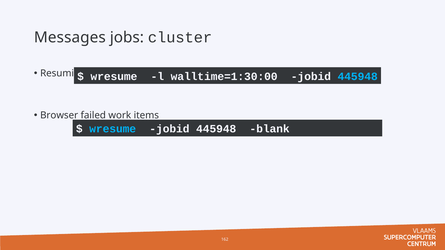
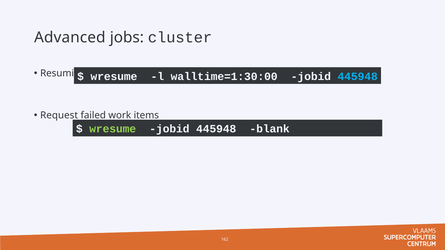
Messages: Messages -> Advanced
Browser: Browser -> Request
wresume at (113, 129) colour: light blue -> light green
